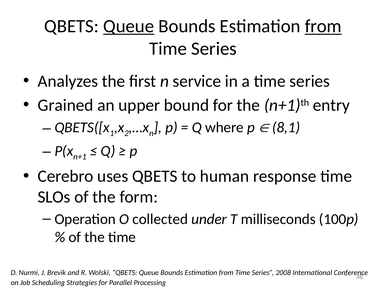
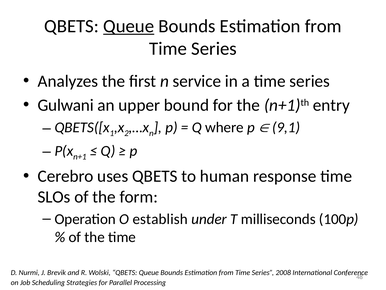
from at (323, 26) underline: present -> none
Grained: Grained -> Gulwani
8,1: 8,1 -> 9,1
collected: collected -> establish
